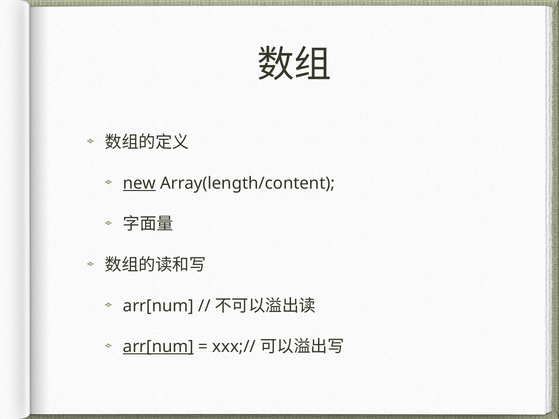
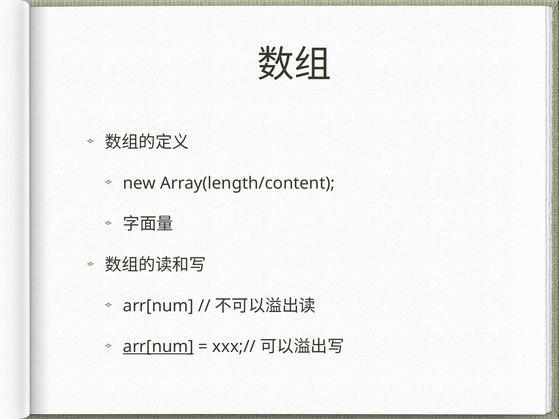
new underline: present -> none
